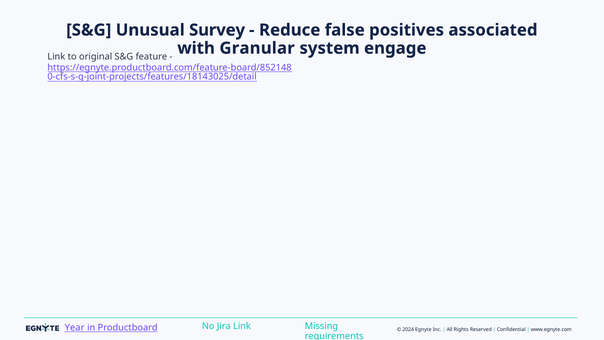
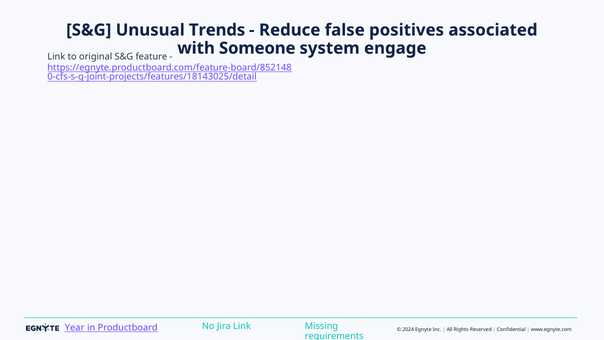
Survey: Survey -> Trends
Granular: Granular -> Someone
